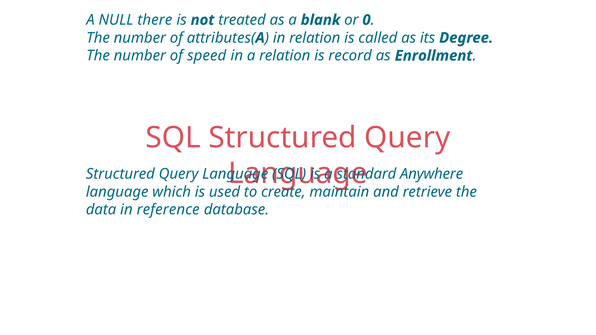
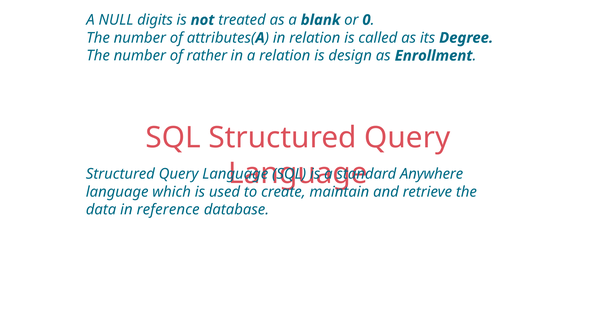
there: there -> digits
speed: speed -> rather
record: record -> design
